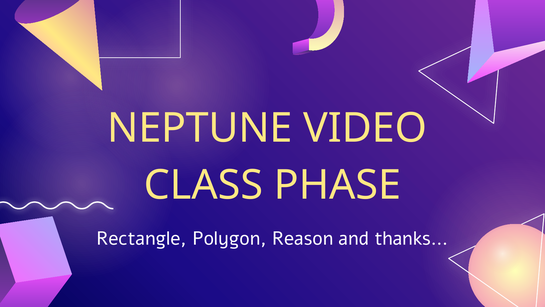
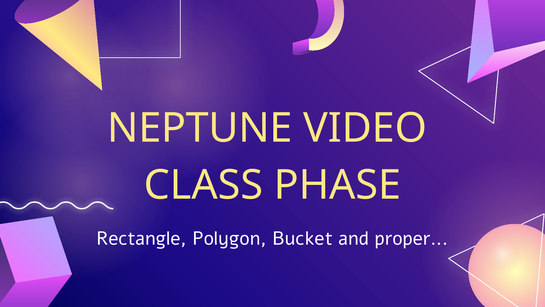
Reason: Reason -> Bucket
thanks: thanks -> proper
